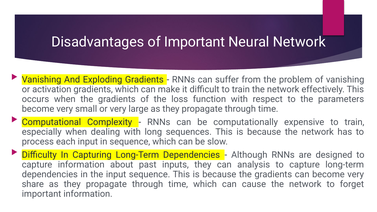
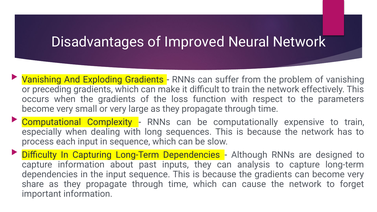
of Important: Important -> Improved
activation: activation -> preceding
